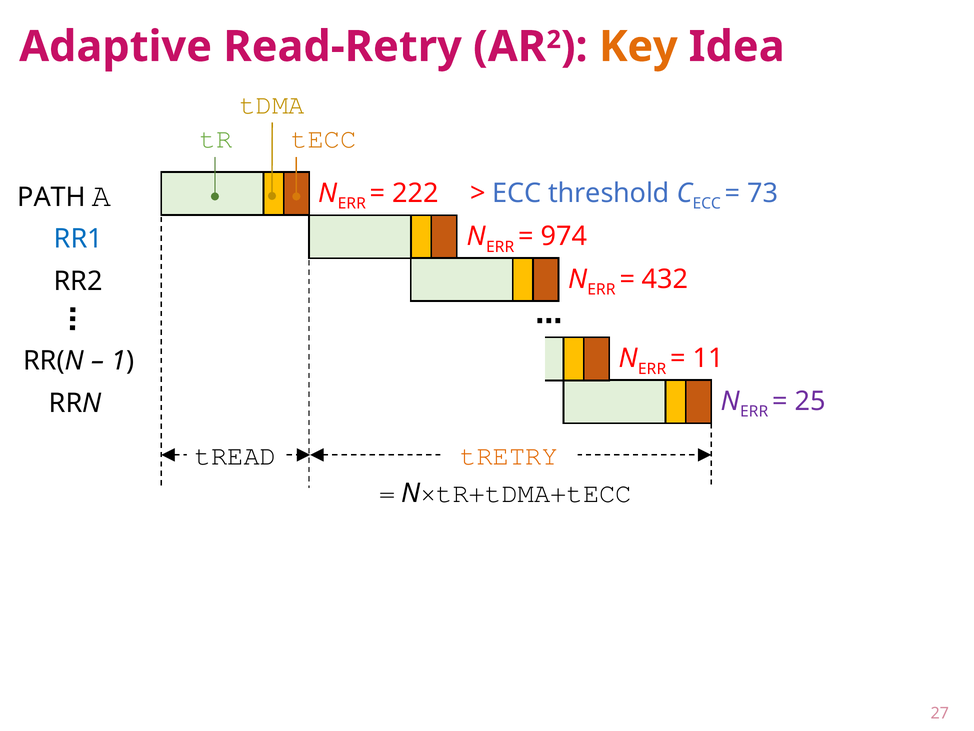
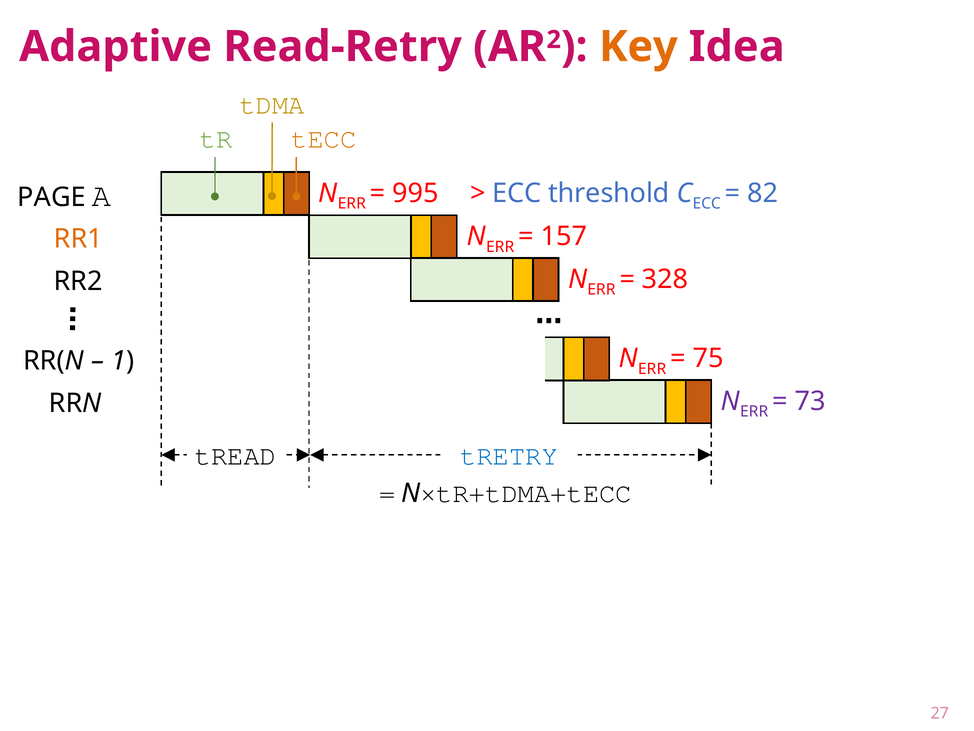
73: 73 -> 82
PATH: PATH -> PAGE
222: 222 -> 995
RR1 colour: blue -> orange
974: 974 -> 157
432: 432 -> 328
11: 11 -> 75
25: 25 -> 73
tRETRY colour: orange -> blue
